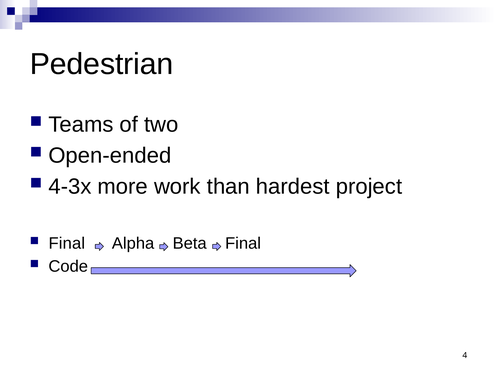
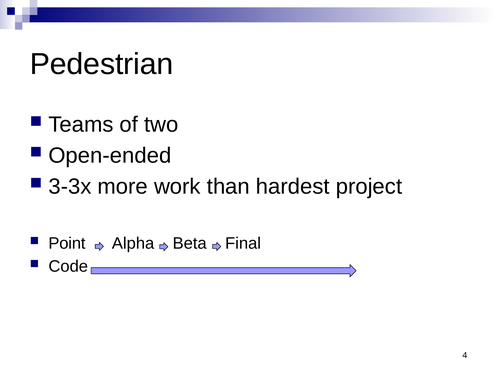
4-3x: 4-3x -> 3-3x
Final at (67, 244): Final -> Point
